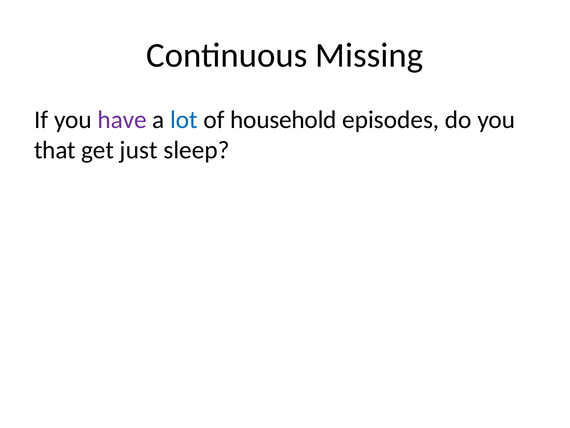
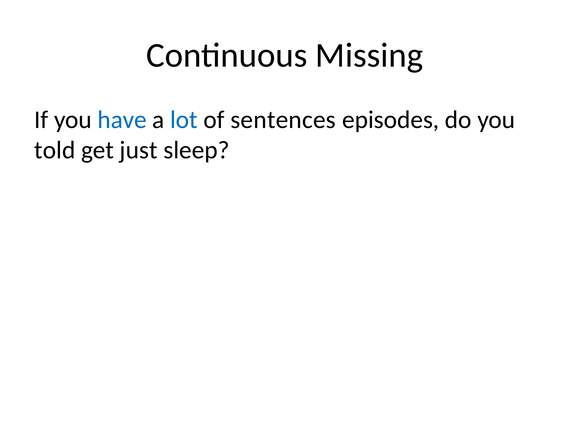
have colour: purple -> blue
household: household -> sentences
that: that -> told
